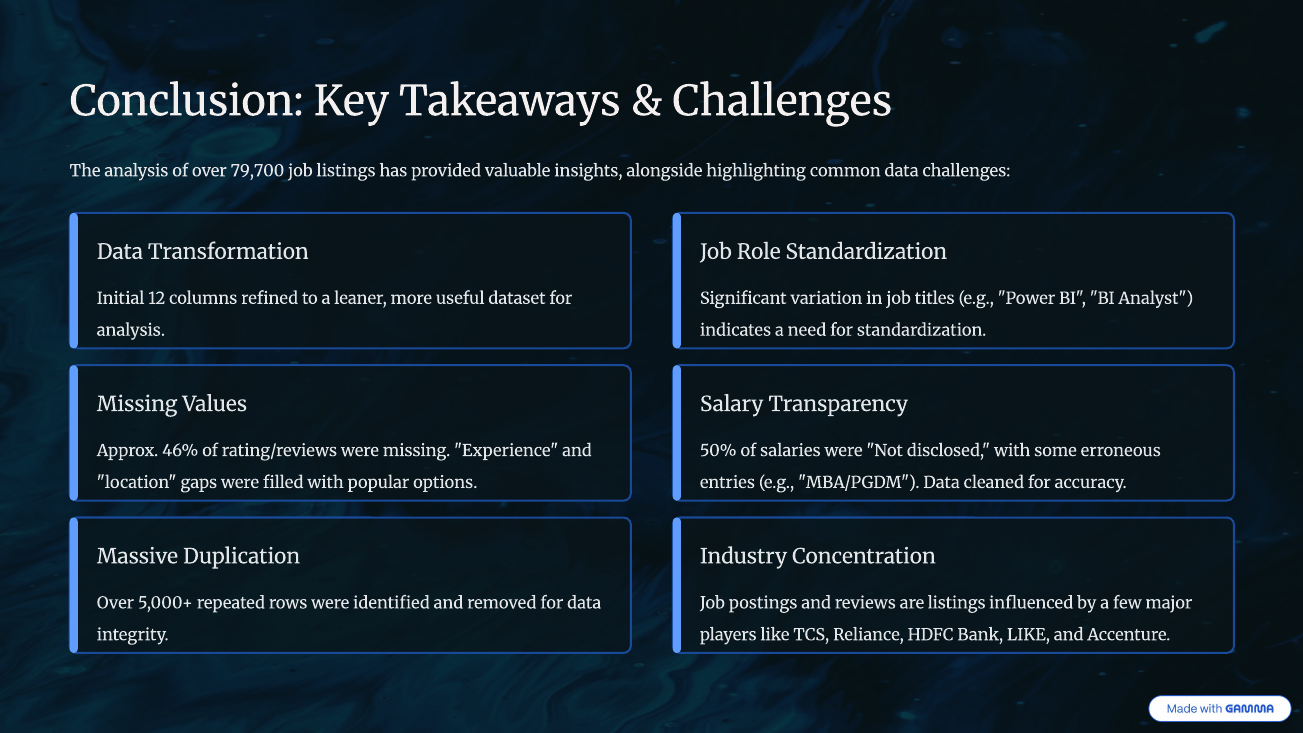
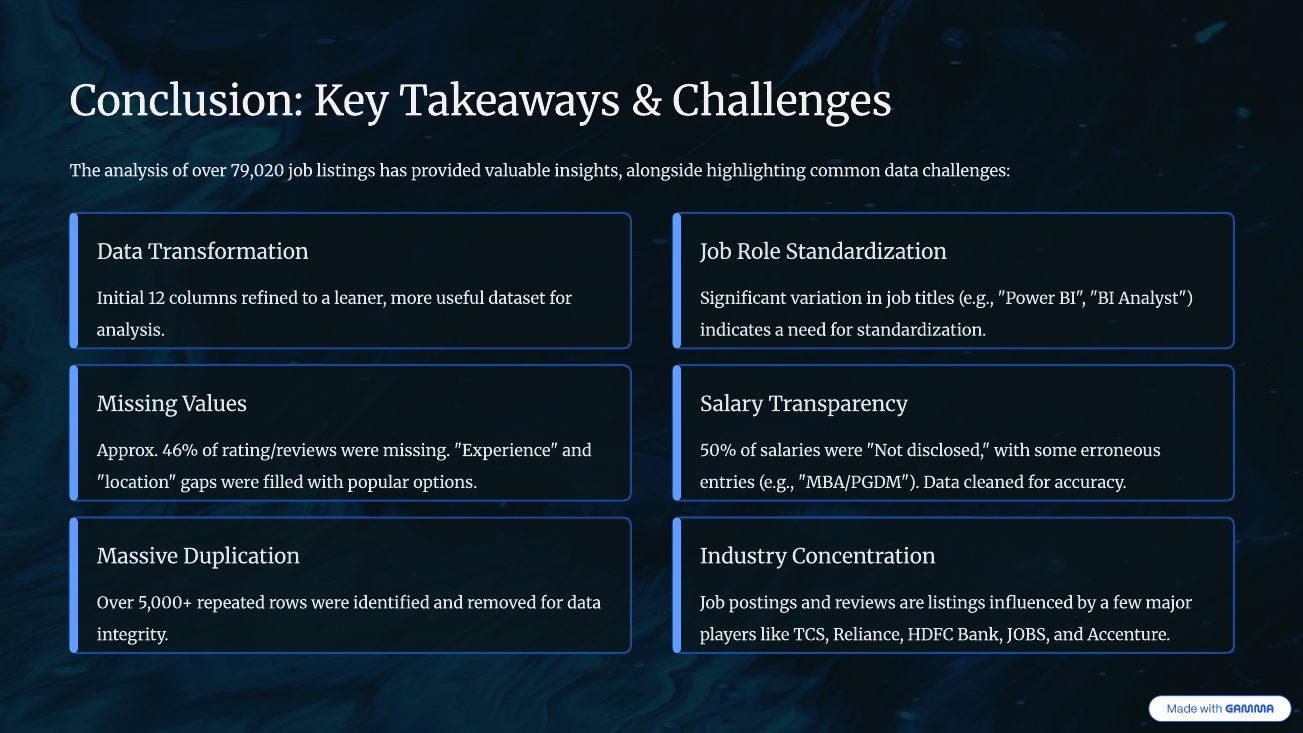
79,700: 79,700 -> 79,020
Bank LIKE: LIKE -> JOBS
